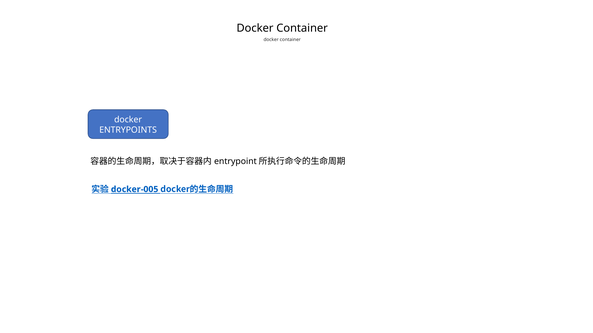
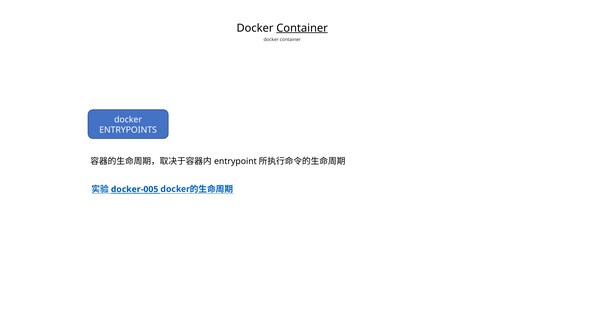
Container at (302, 28) underline: none -> present
